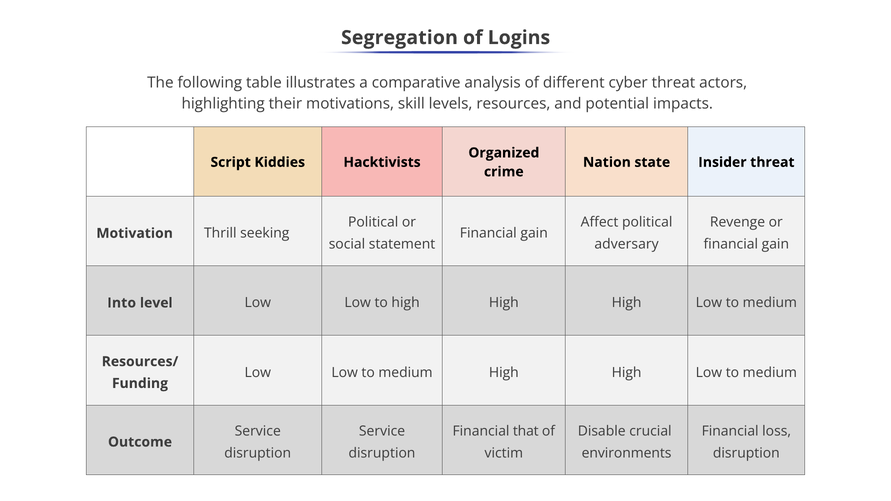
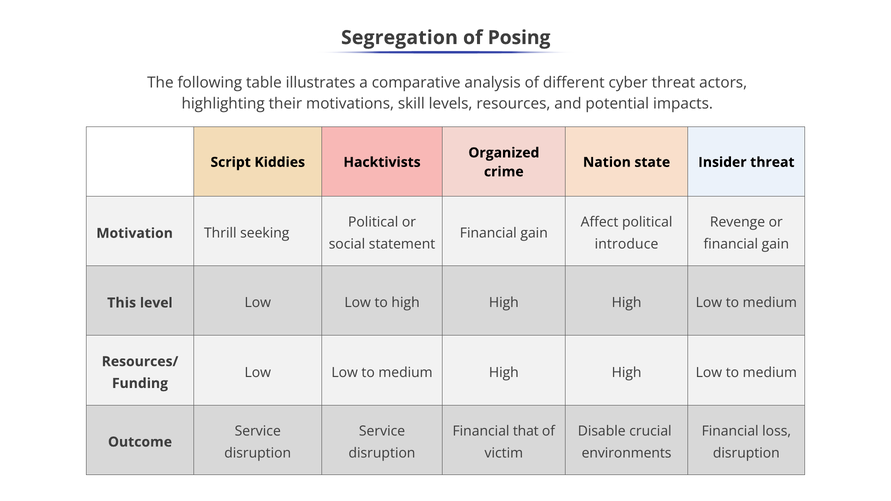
Logins: Logins -> Posing
adversary: adversary -> introduce
Into: Into -> This
